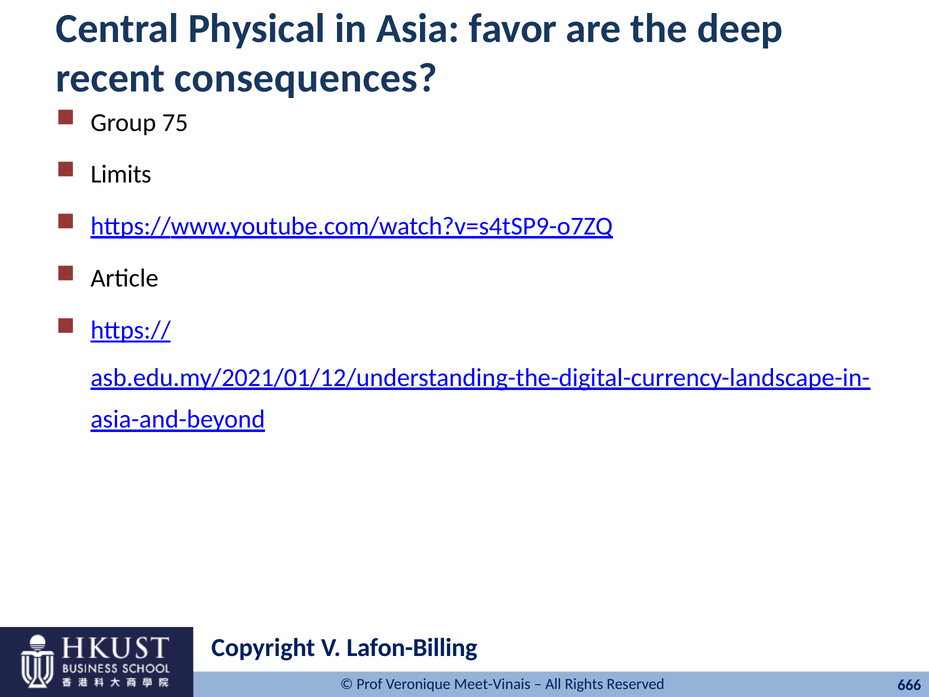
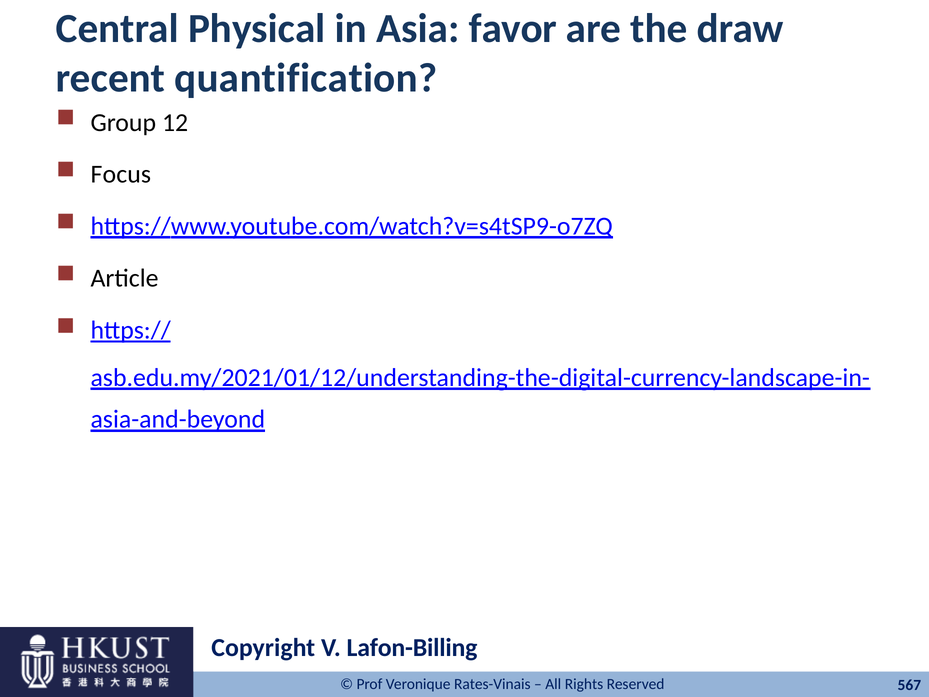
deep: deep -> draw
consequences: consequences -> quantification
75: 75 -> 12
Limits: Limits -> Focus
Meet-Vinais: Meet-Vinais -> Rates-Vinais
666: 666 -> 567
